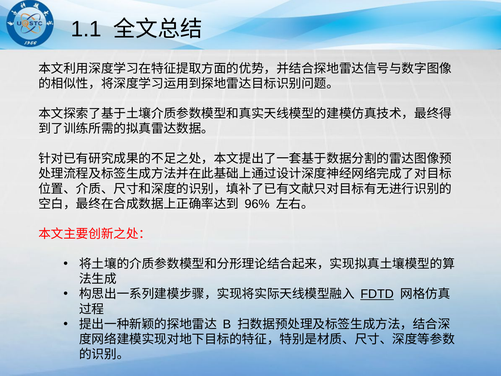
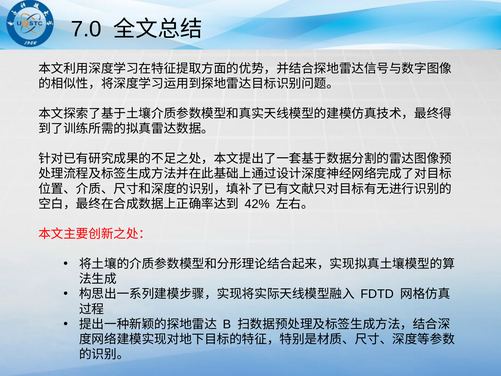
1.1: 1.1 -> 7.0
96%: 96% -> 42%
FDTD underline: present -> none
